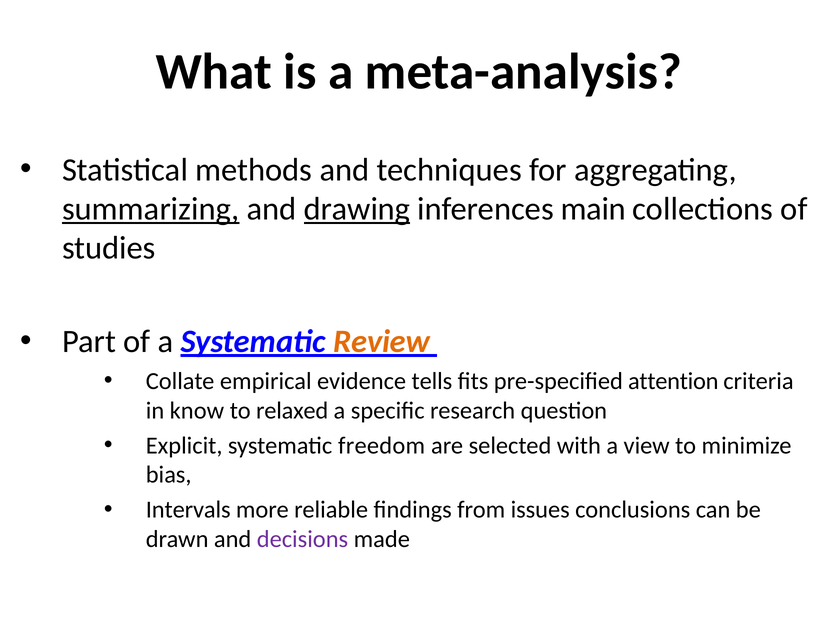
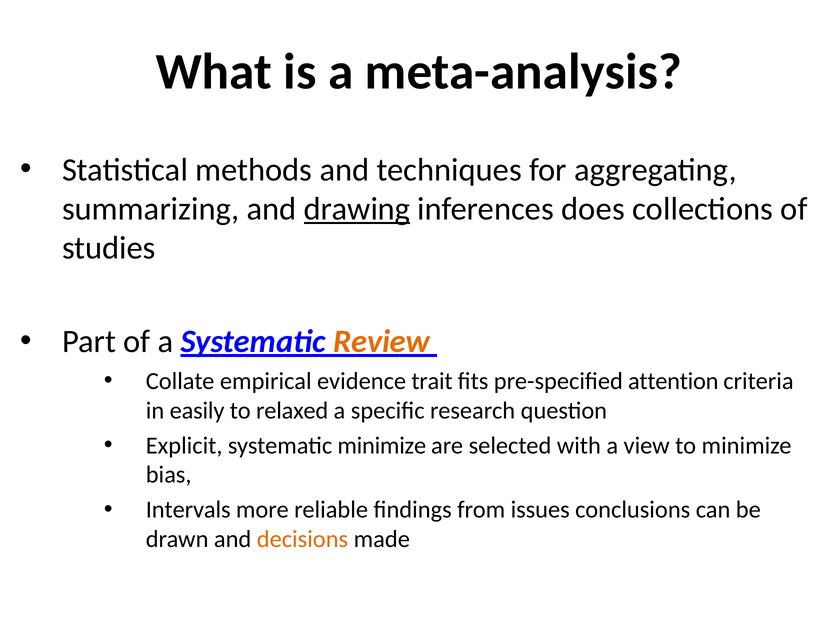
summarizing underline: present -> none
main: main -> does
tells: tells -> trait
know: know -> easily
systematic freedom: freedom -> minimize
decisions colour: purple -> orange
